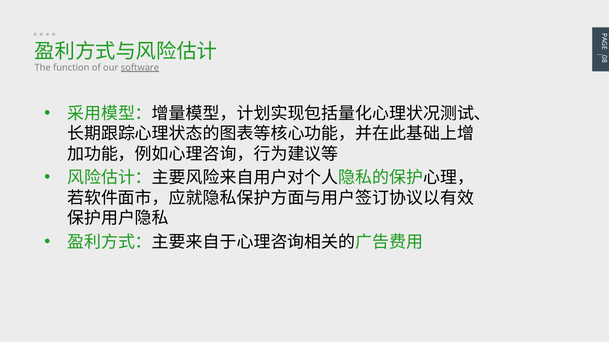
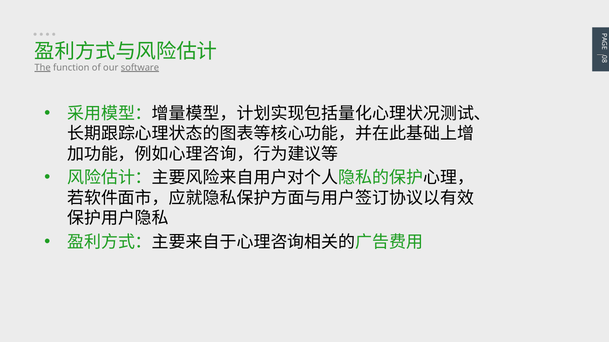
The underline: none -> present
